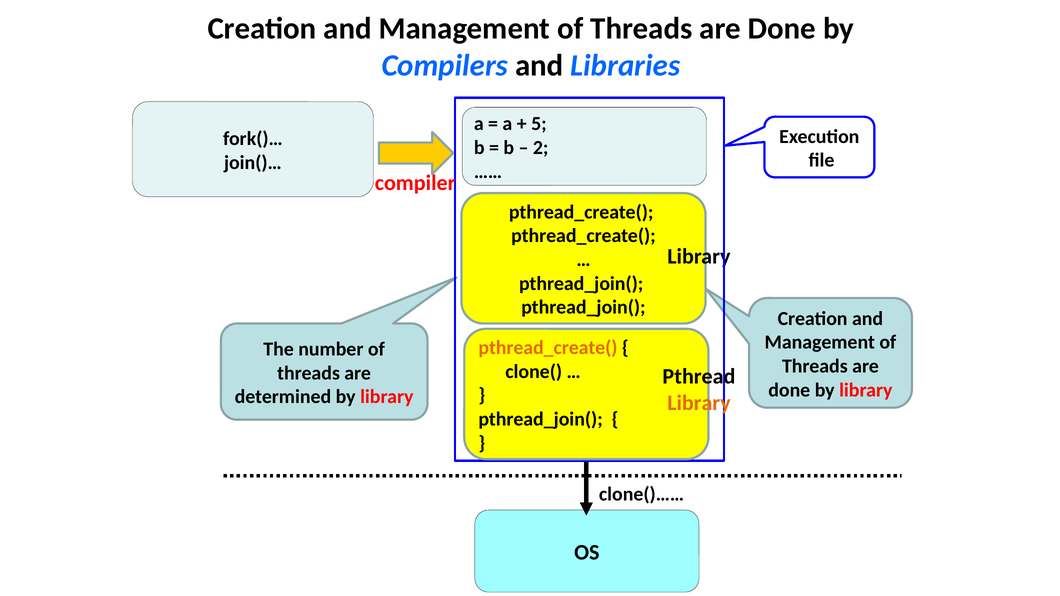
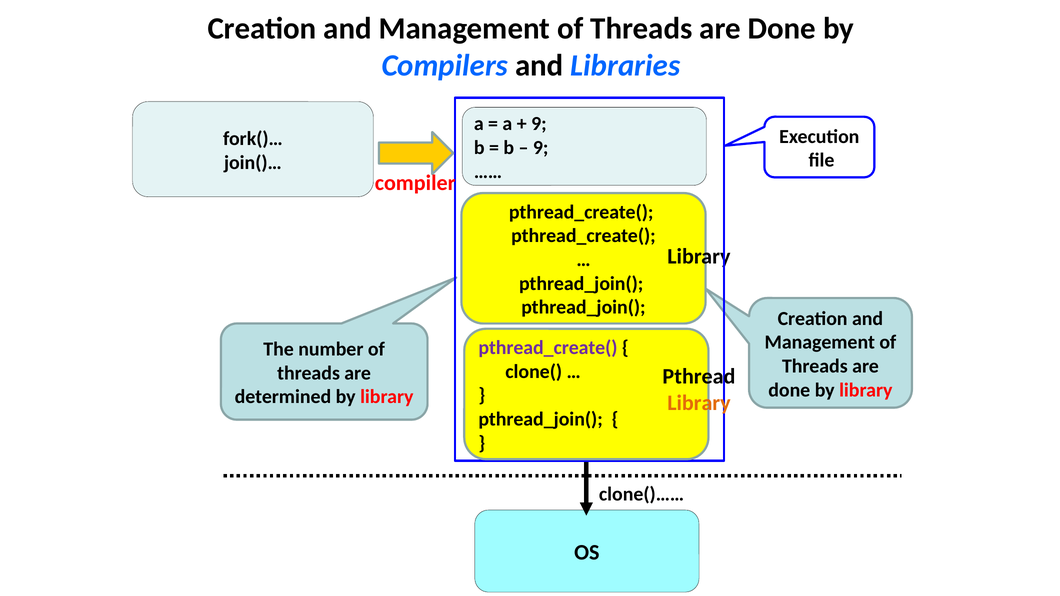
5 at (539, 124): 5 -> 9
2 at (541, 148): 2 -> 9
pthread_create( at (548, 348) colour: orange -> purple
